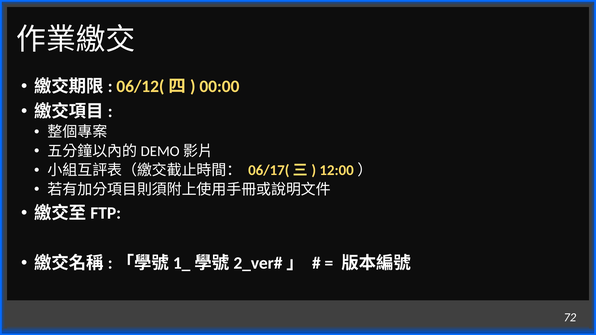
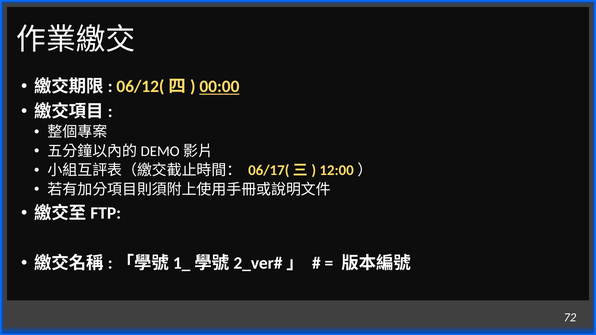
00:00 underline: none -> present
